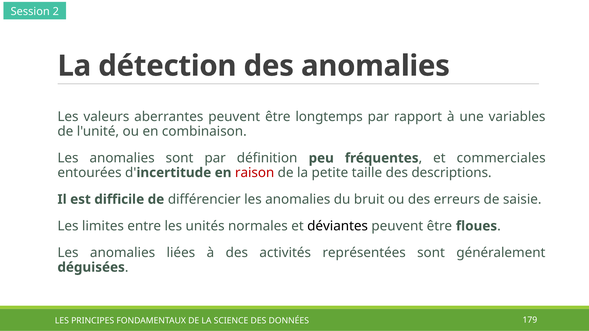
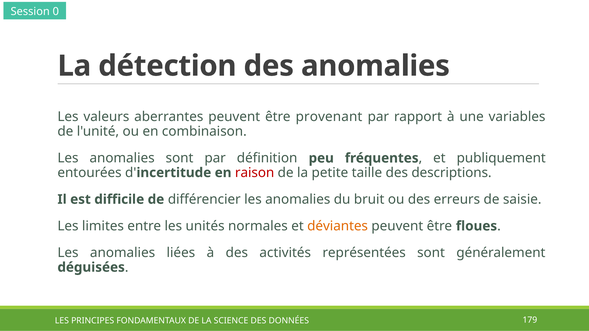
2: 2 -> 0
longtemps: longtemps -> provenant
commerciales: commerciales -> publiquement
déviantes colour: black -> orange
